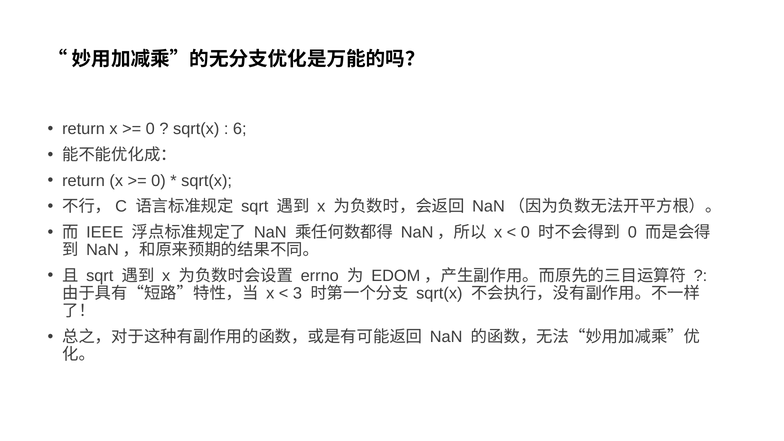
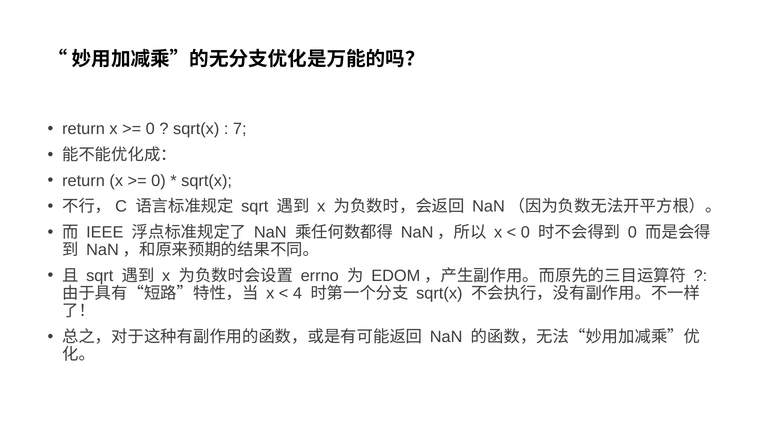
6: 6 -> 7
3: 3 -> 4
